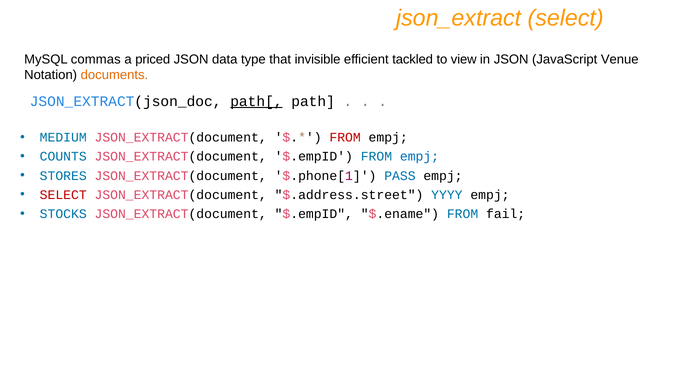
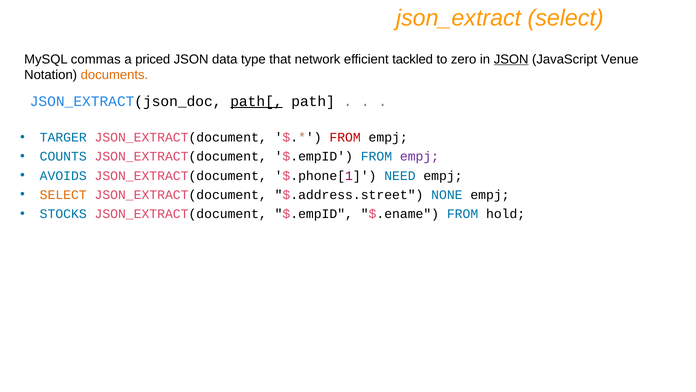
invisible: invisible -> network
view: view -> zero
JSON at (511, 59) underline: none -> present
MEDIUM: MEDIUM -> TARGER
empj at (419, 156) colour: blue -> purple
STORES: STORES -> AVOIDS
PASS: PASS -> NEED
SELECT at (63, 195) colour: red -> orange
YYYY: YYYY -> NONE
fail: fail -> hold
